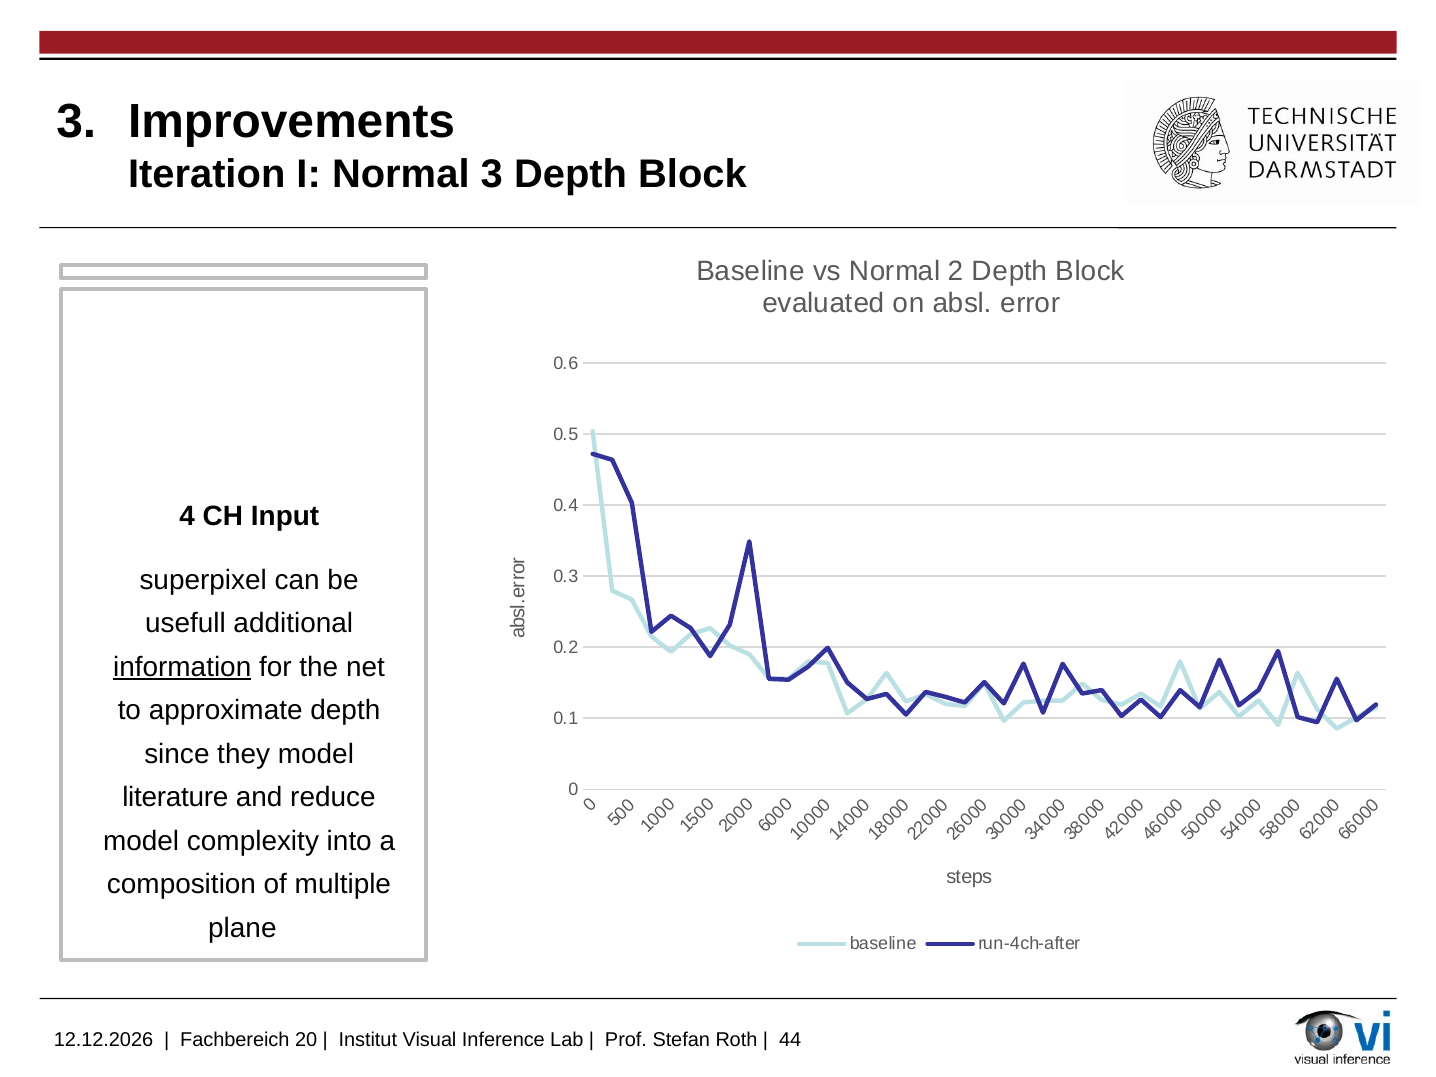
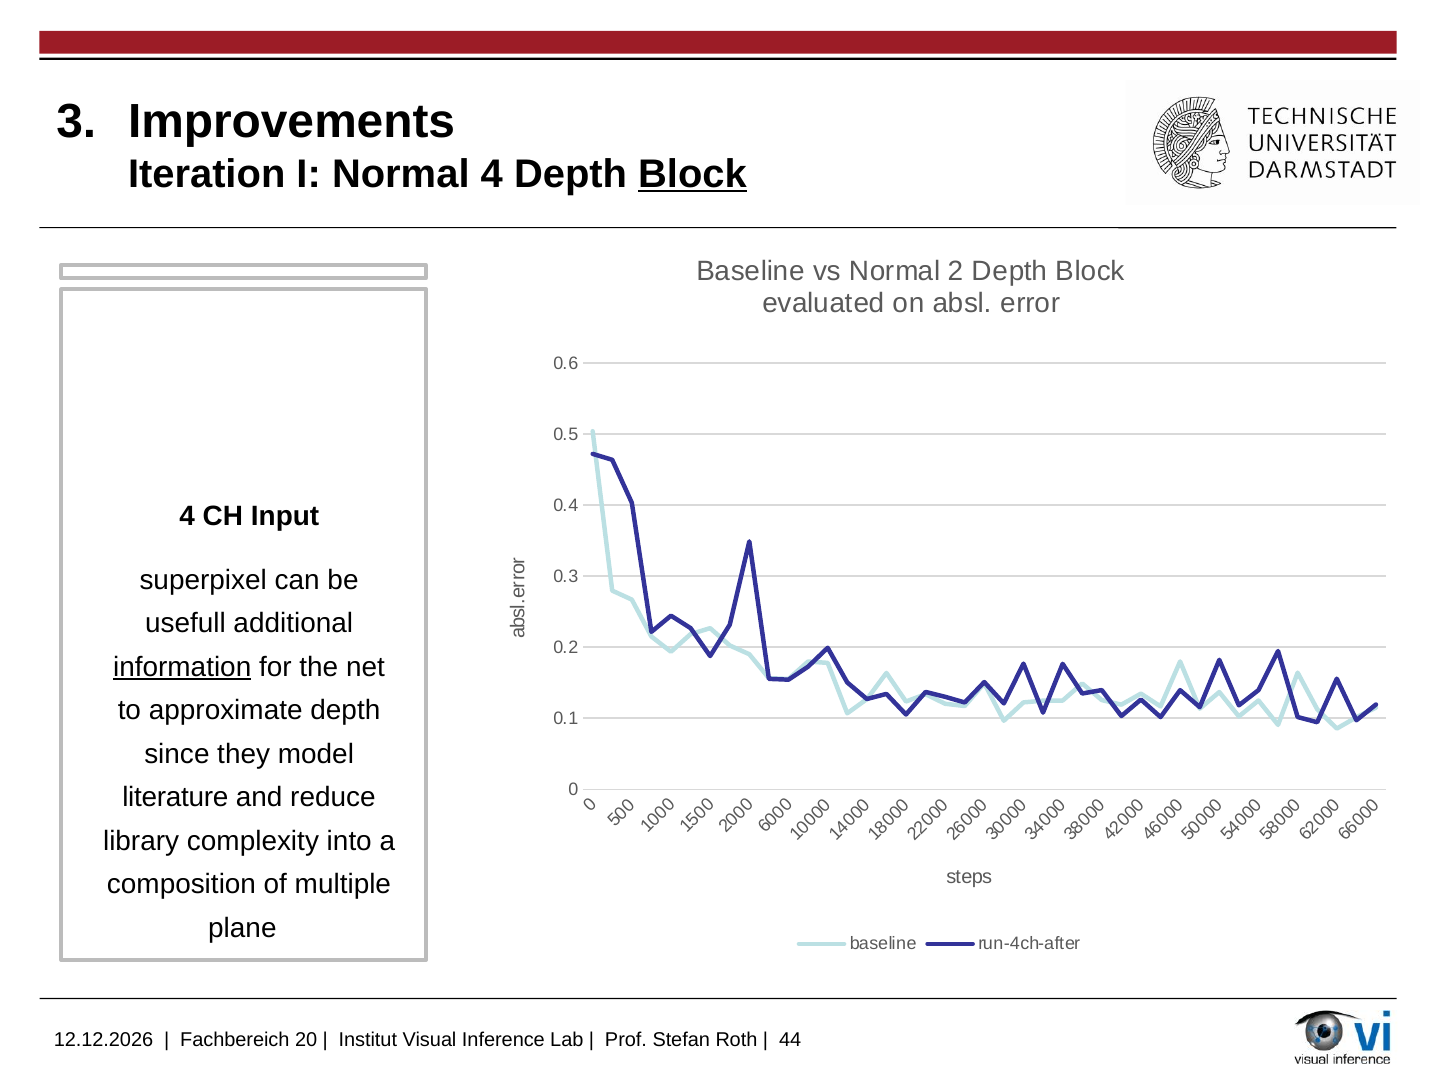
Normal 3: 3 -> 4
Block at (692, 174) underline: none -> present
model at (141, 841): model -> library
